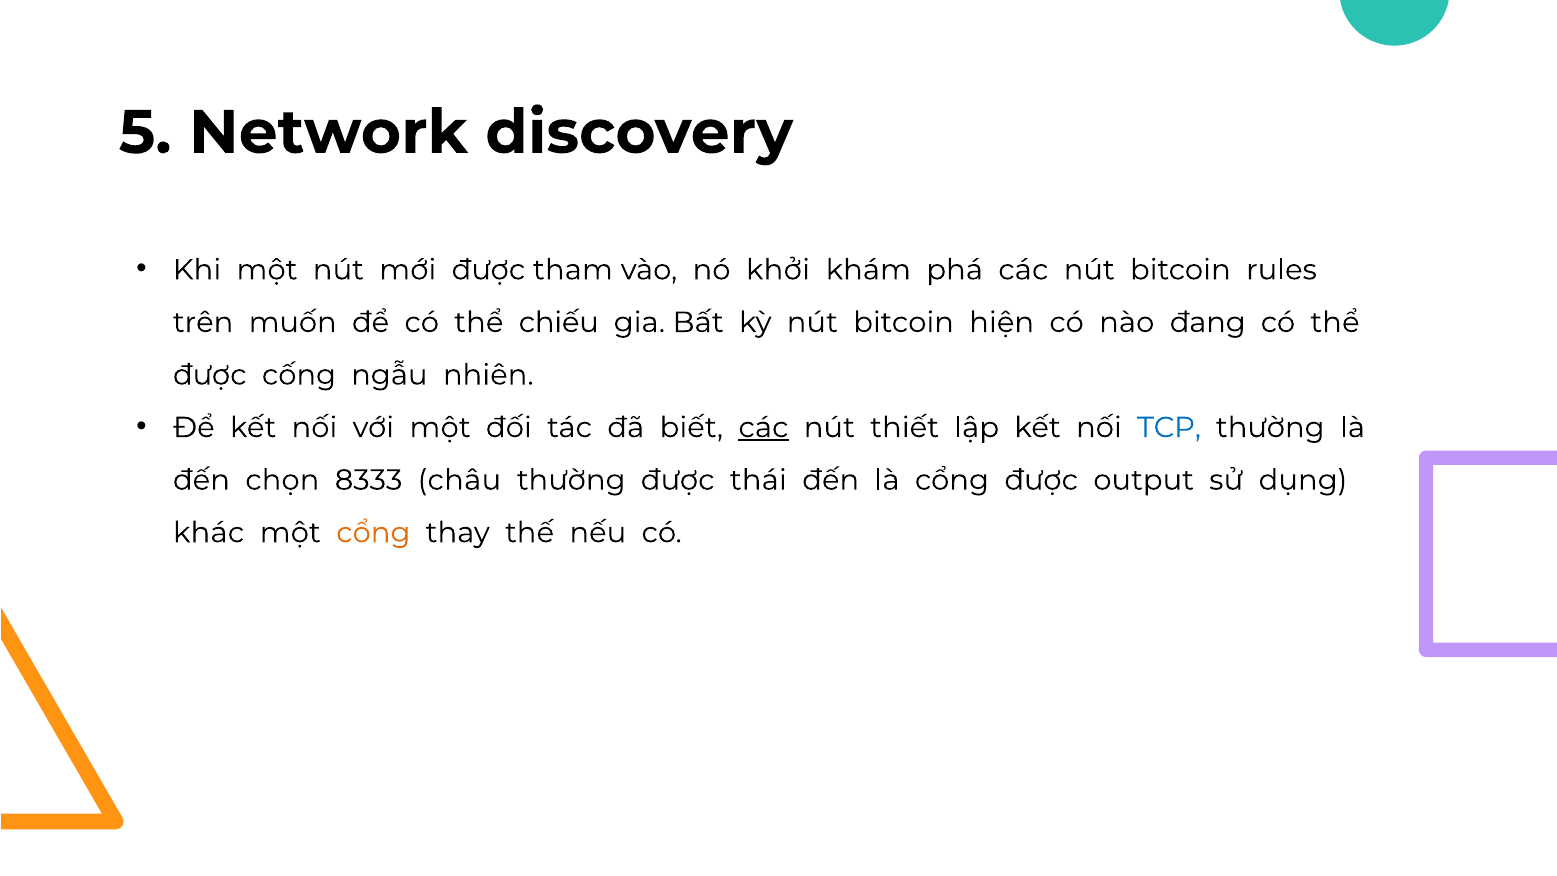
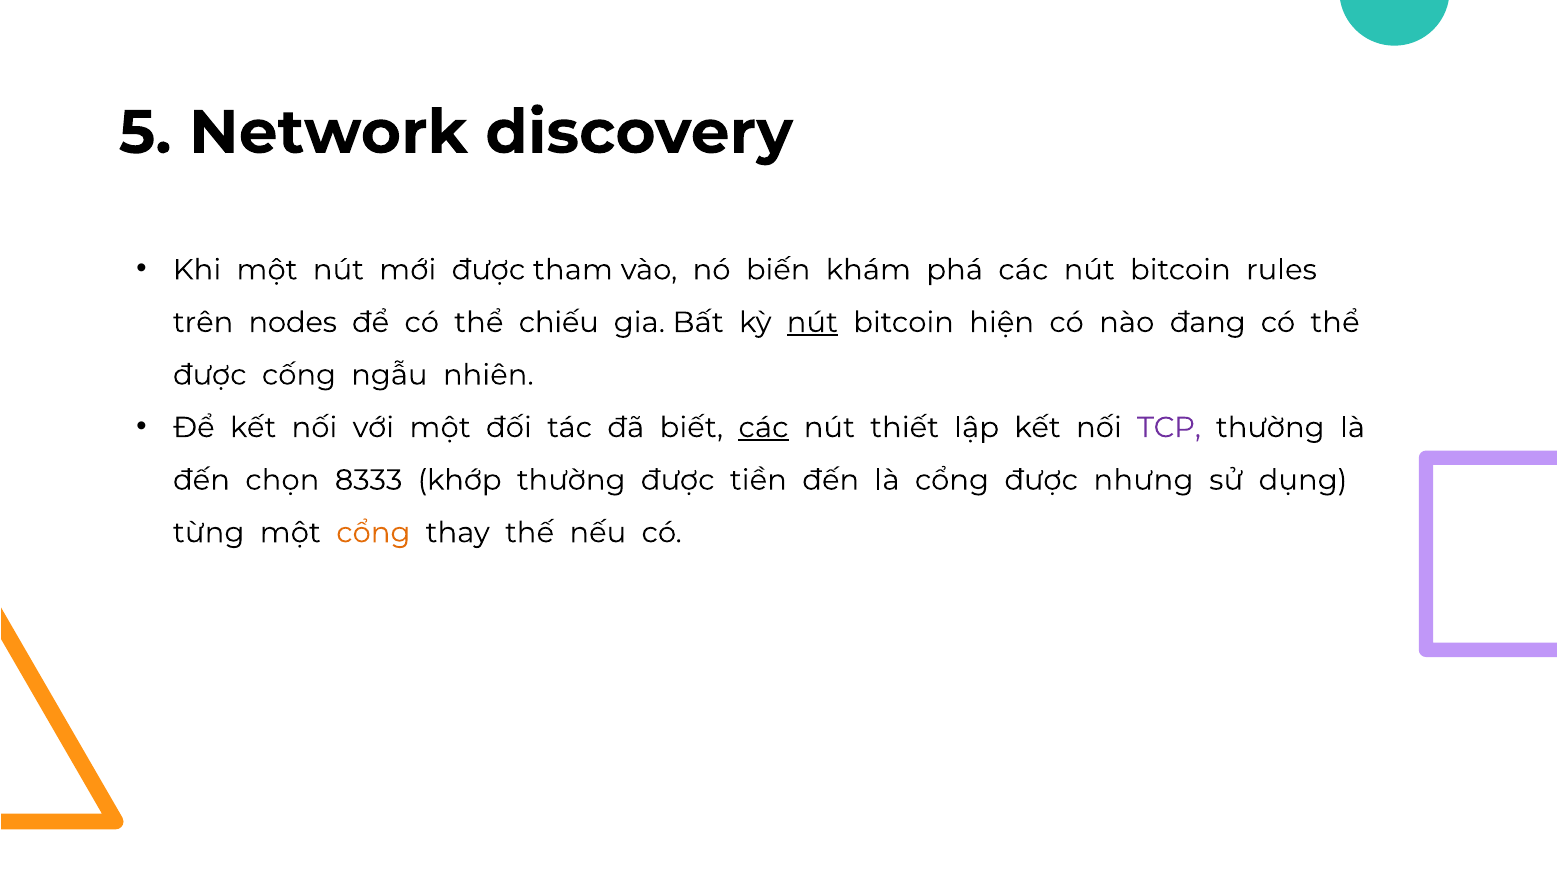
khởi: khởi -> biến
muốn: muốn -> nodes
nút at (812, 322) underline: none -> present
TCP colour: blue -> purple
châu: châu -> khớp
thái: thái -> tiền
output: output -> nhưng
khác: khác -> từng
